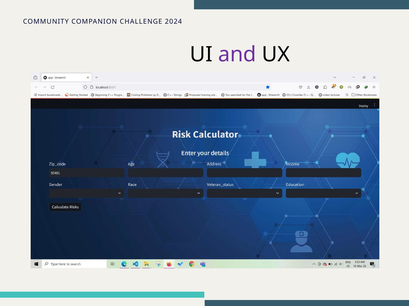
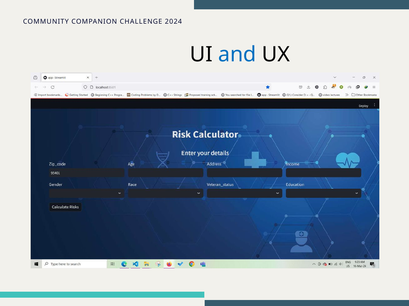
and colour: purple -> blue
